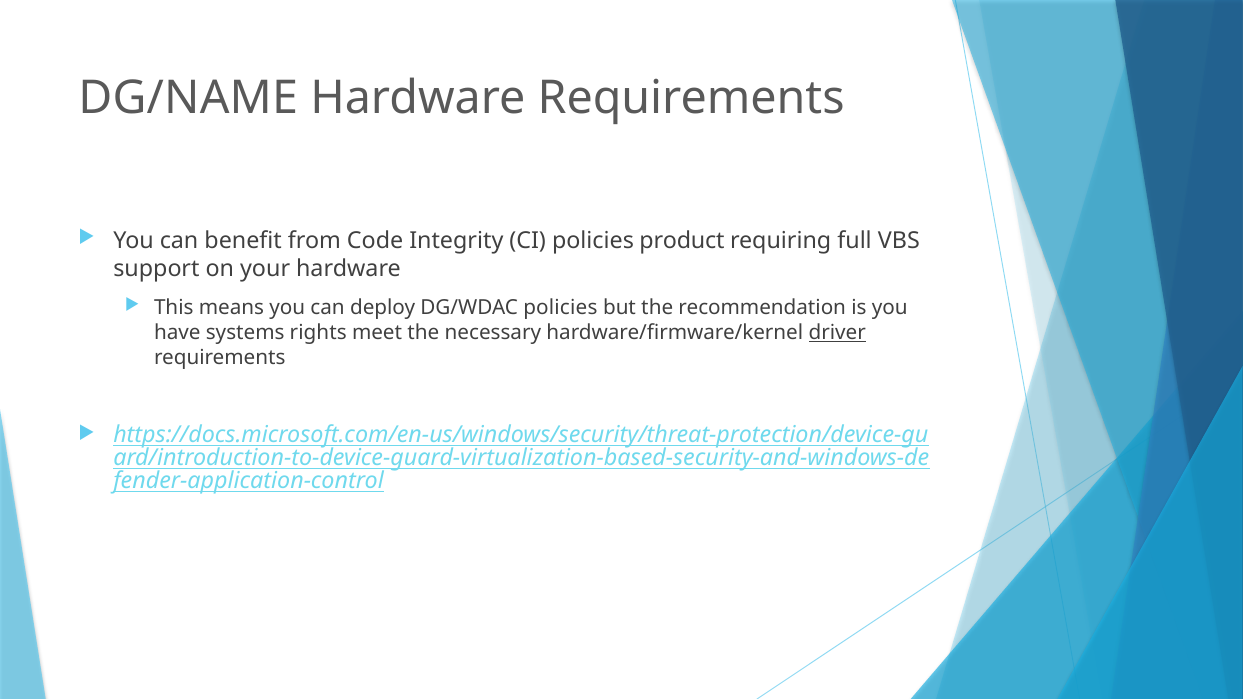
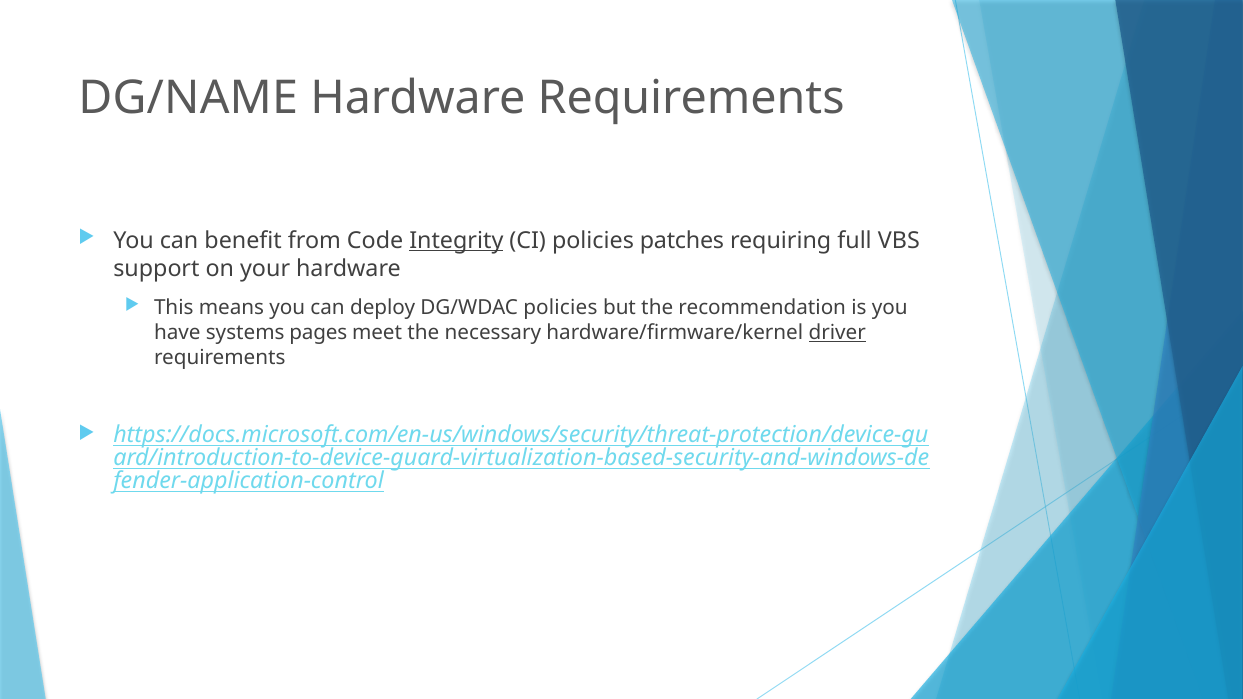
Integrity underline: none -> present
product: product -> patches
rights: rights -> pages
